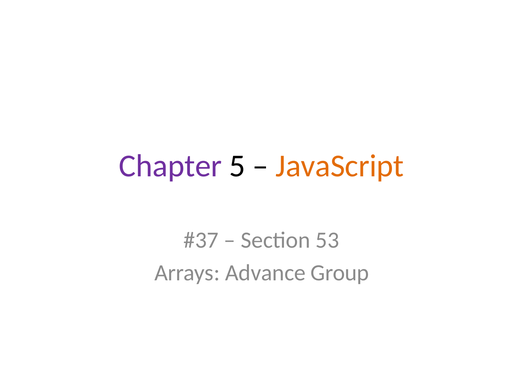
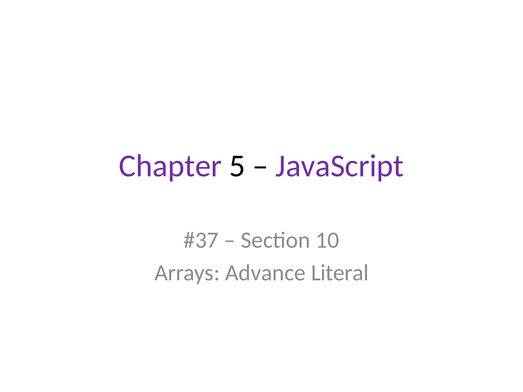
JavaScript colour: orange -> purple
53: 53 -> 10
Group: Group -> Literal
